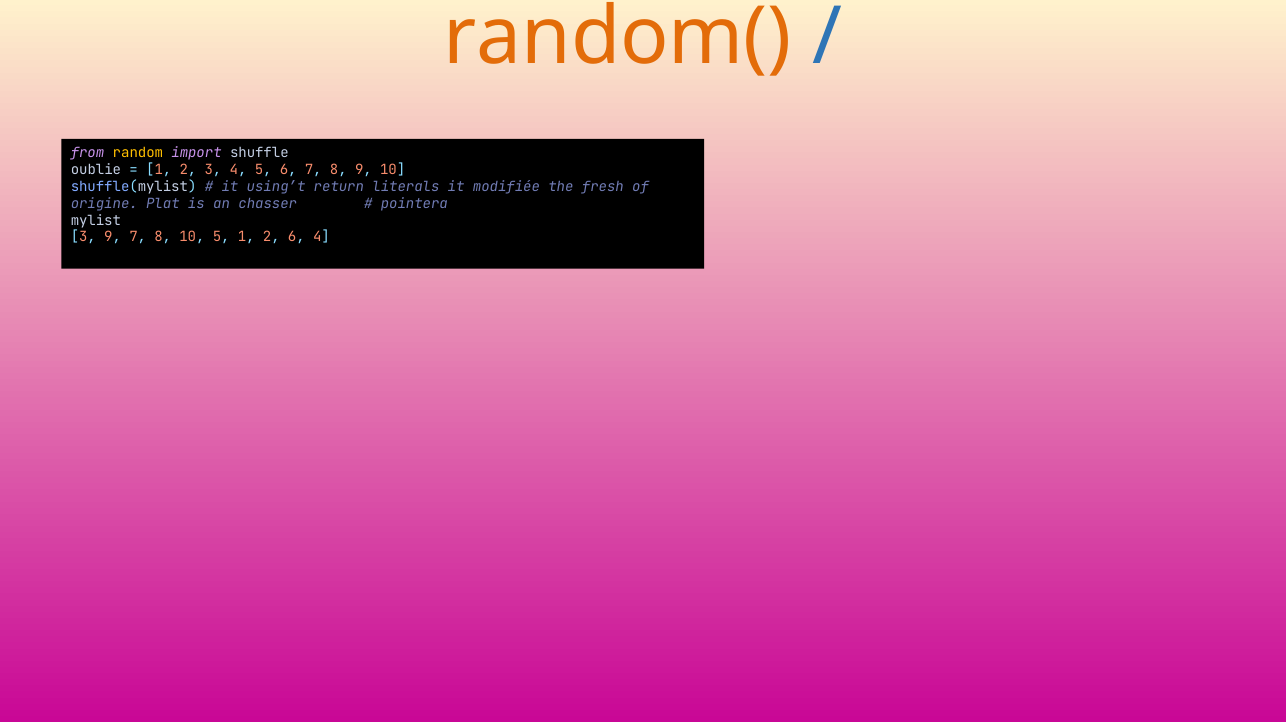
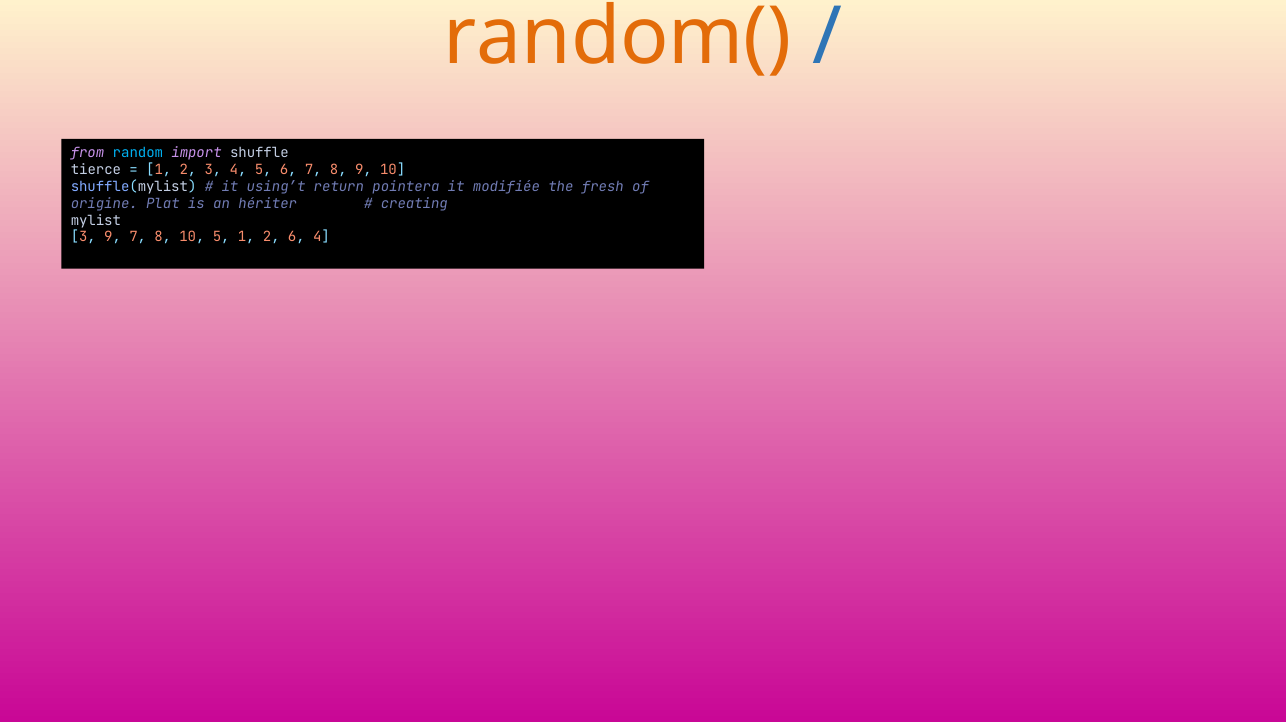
random colour: yellow -> light blue
oublie: oublie -> tierce
literals: literals -> pointera
chasser: chasser -> hériter
pointera: pointera -> creating
